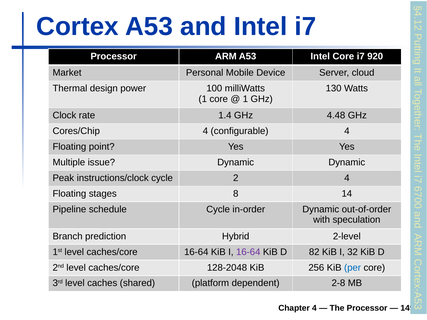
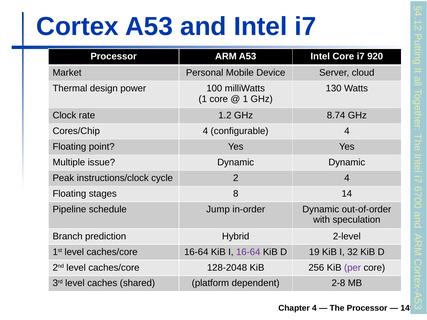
1.4: 1.4 -> 1.2
4.48: 4.48 -> 8.74
schedule Cycle: Cycle -> Jump
82: 82 -> 19
per colour: blue -> purple
